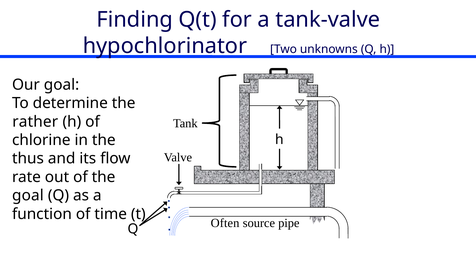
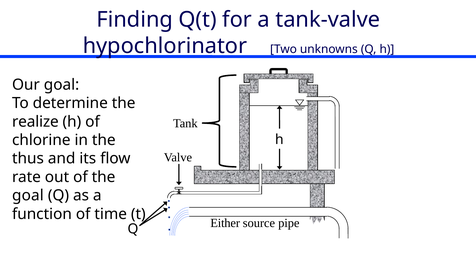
rather: rather -> realize
Often: Often -> Either
